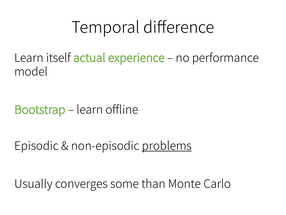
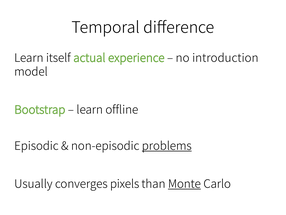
performance: performance -> introduction
some: some -> pixels
Monte underline: none -> present
